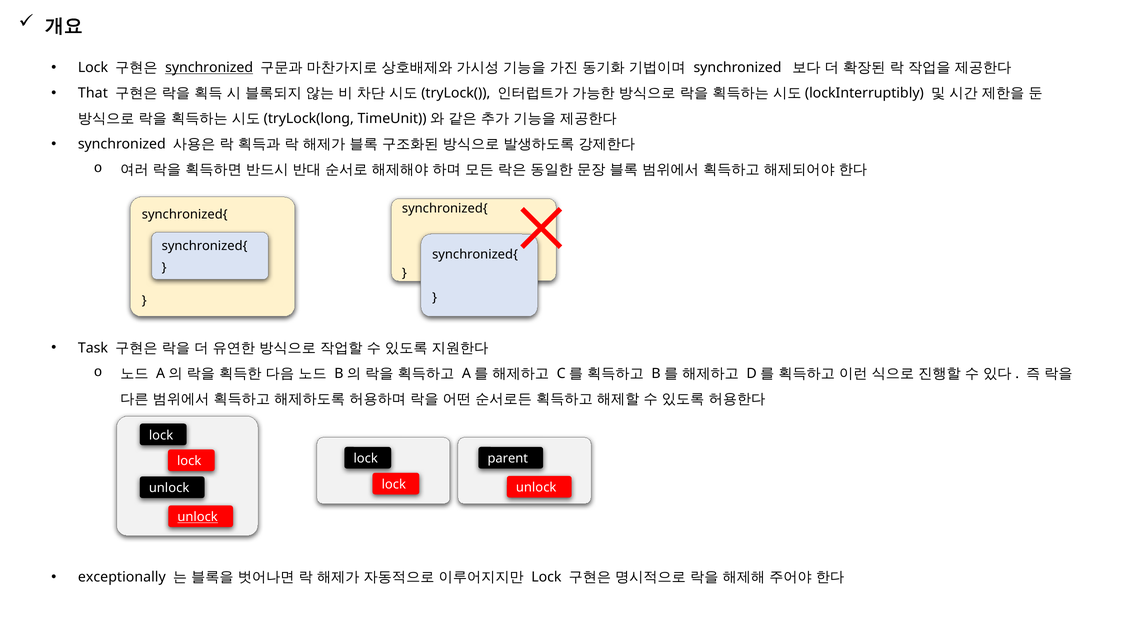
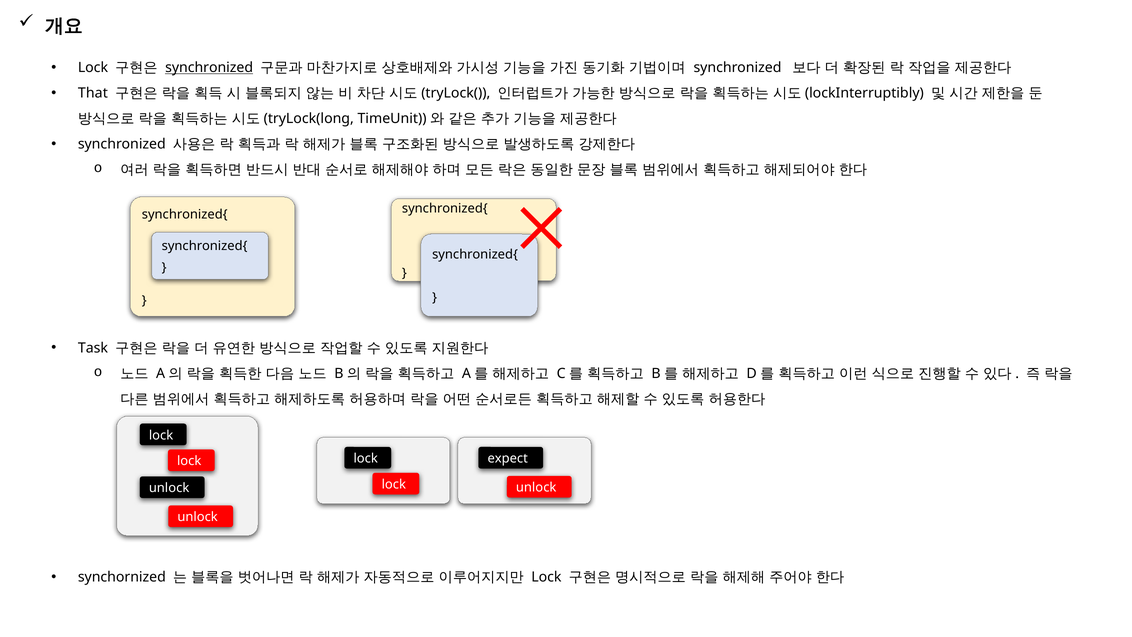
parent: parent -> expect
unlock at (198, 517) underline: present -> none
exceptionally: exceptionally -> synchornized
